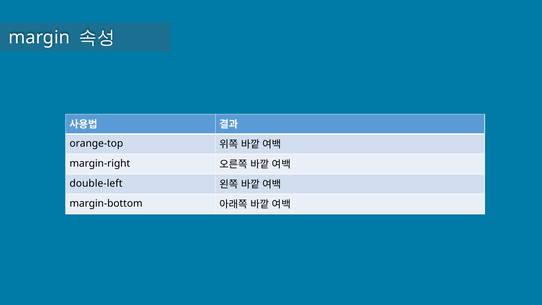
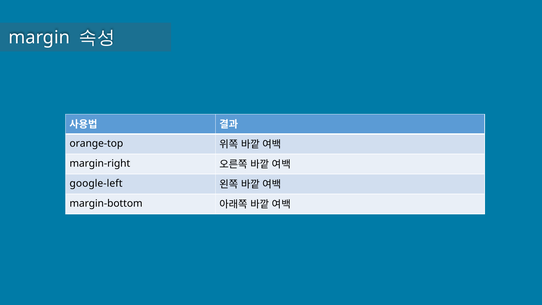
double-left: double-left -> google-left
